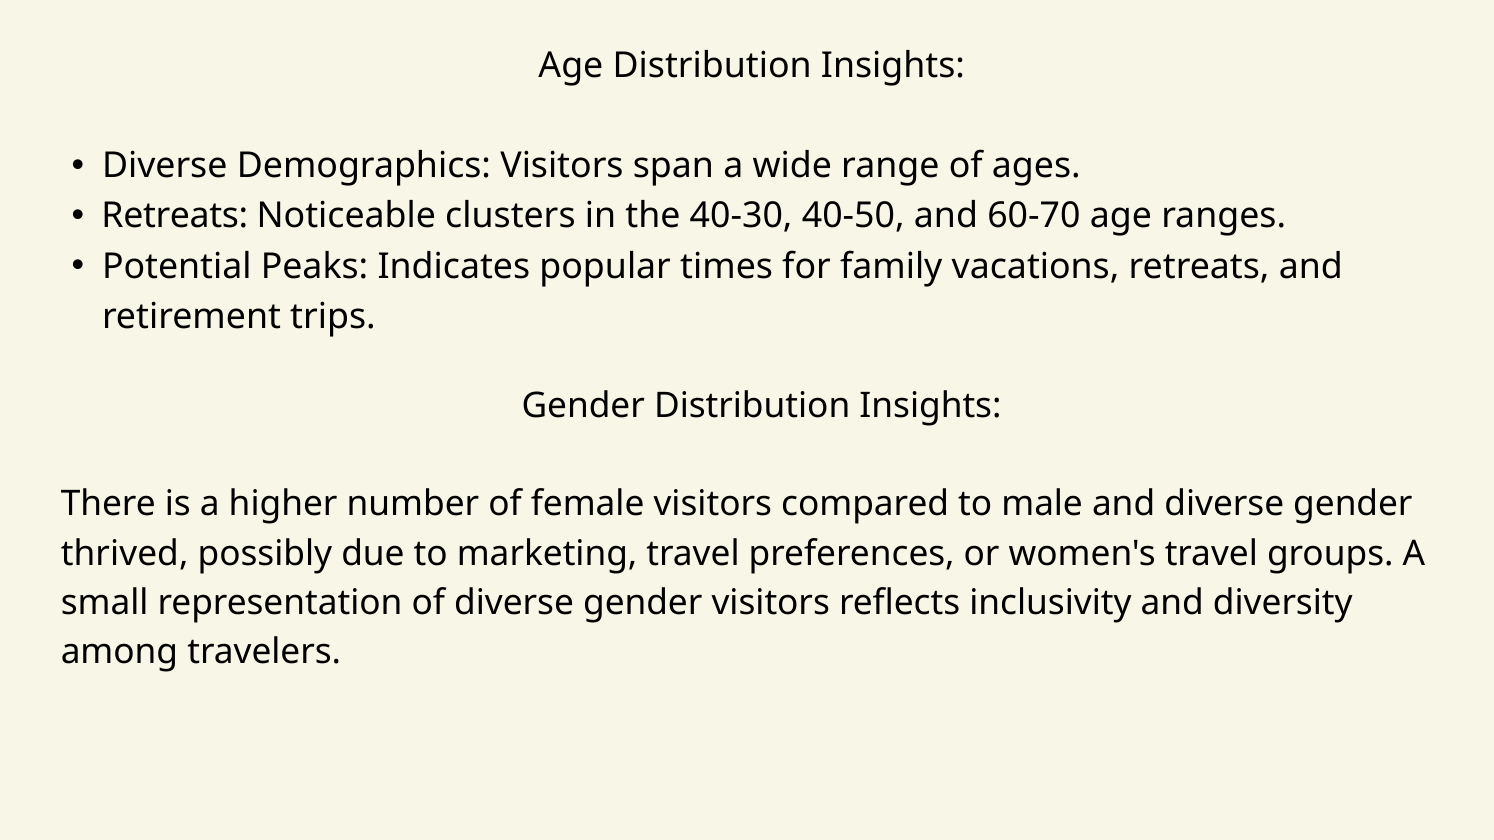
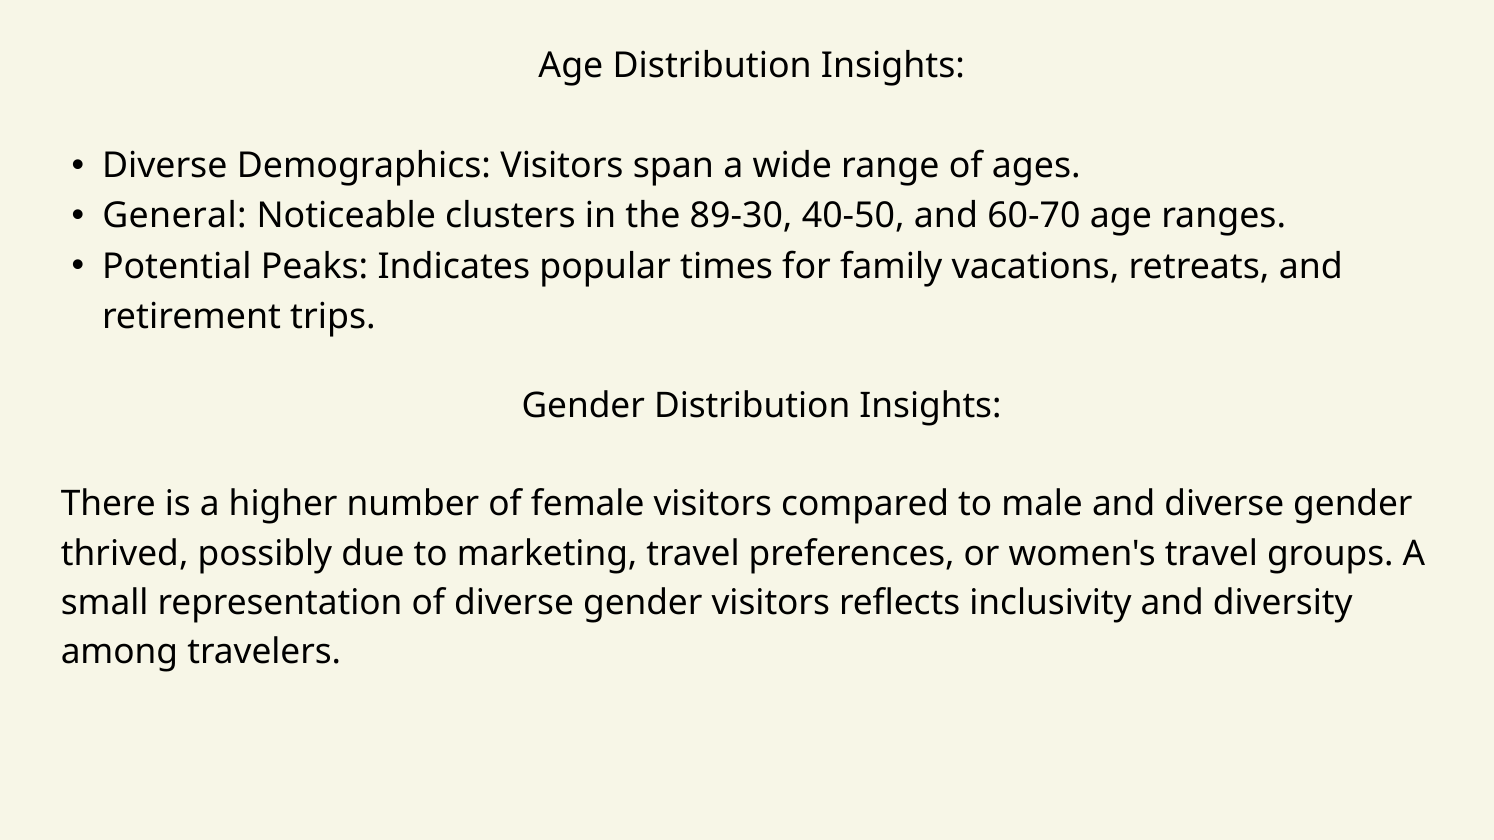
Retreats at (175, 216): Retreats -> General
40-30: 40-30 -> 89-30
